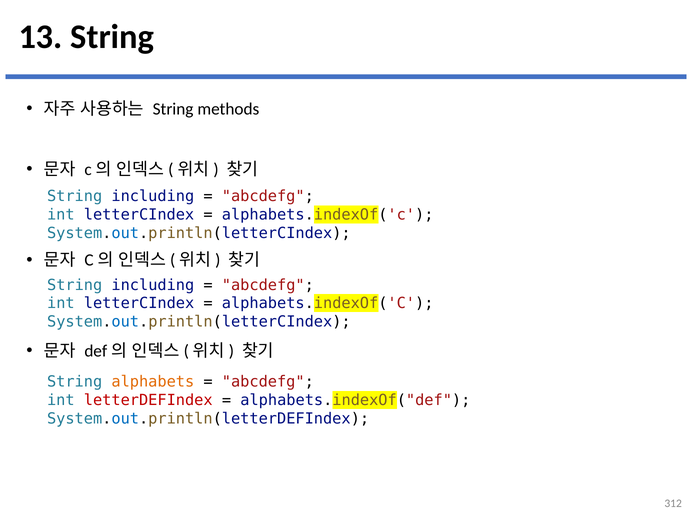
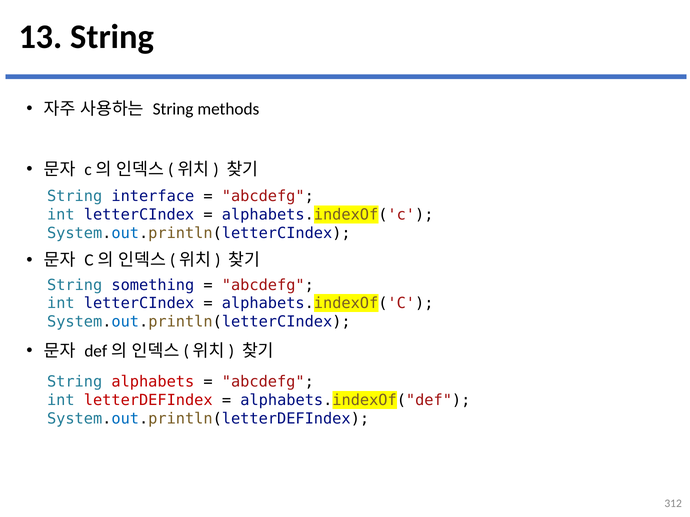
including at (153, 196): including -> interface
including at (153, 285): including -> something
alphabets colour: orange -> red
